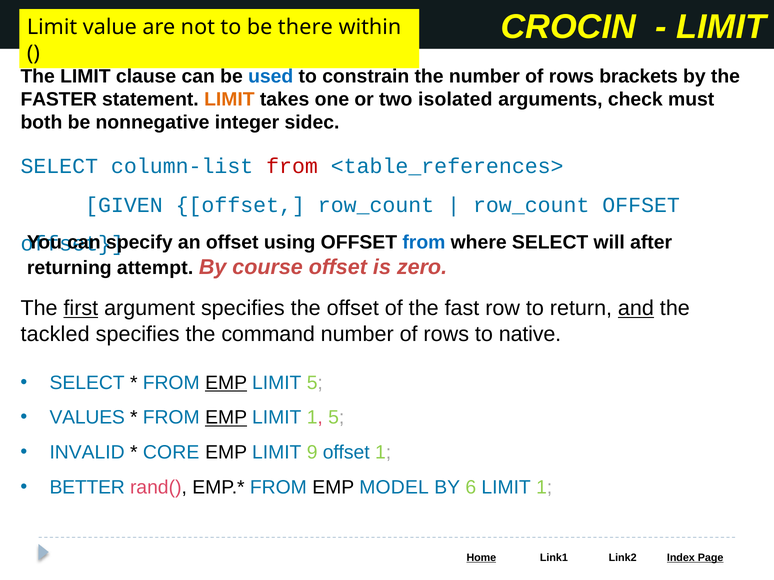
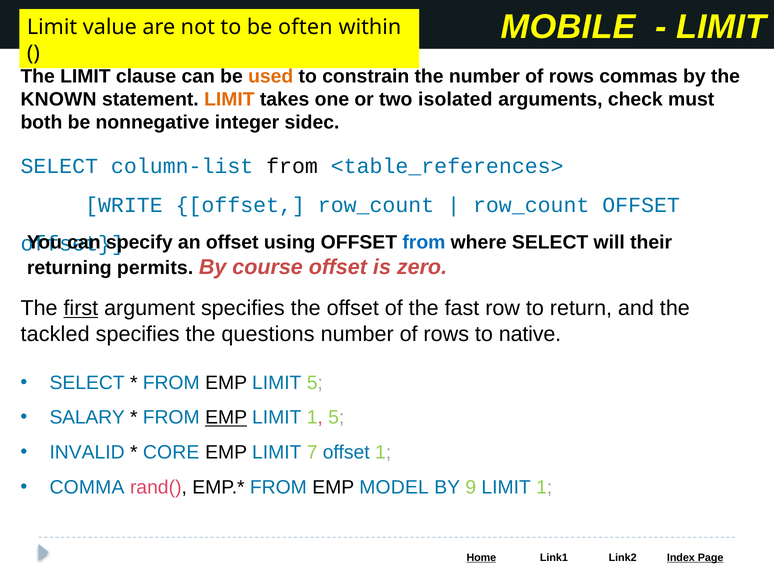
CROCIN: CROCIN -> MOBILE
there: there -> often
used colour: blue -> orange
brackets: brackets -> commas
FASTER: FASTER -> KNOWN
from at (292, 167) colour: red -> black
GIVEN: GIVEN -> WRITE
after: after -> their
attempt: attempt -> permits
and underline: present -> none
command: command -> questions
EMP at (226, 383) underline: present -> none
VALUES: VALUES -> SALARY
9: 9 -> 7
BETTER: BETTER -> COMMA
6: 6 -> 9
